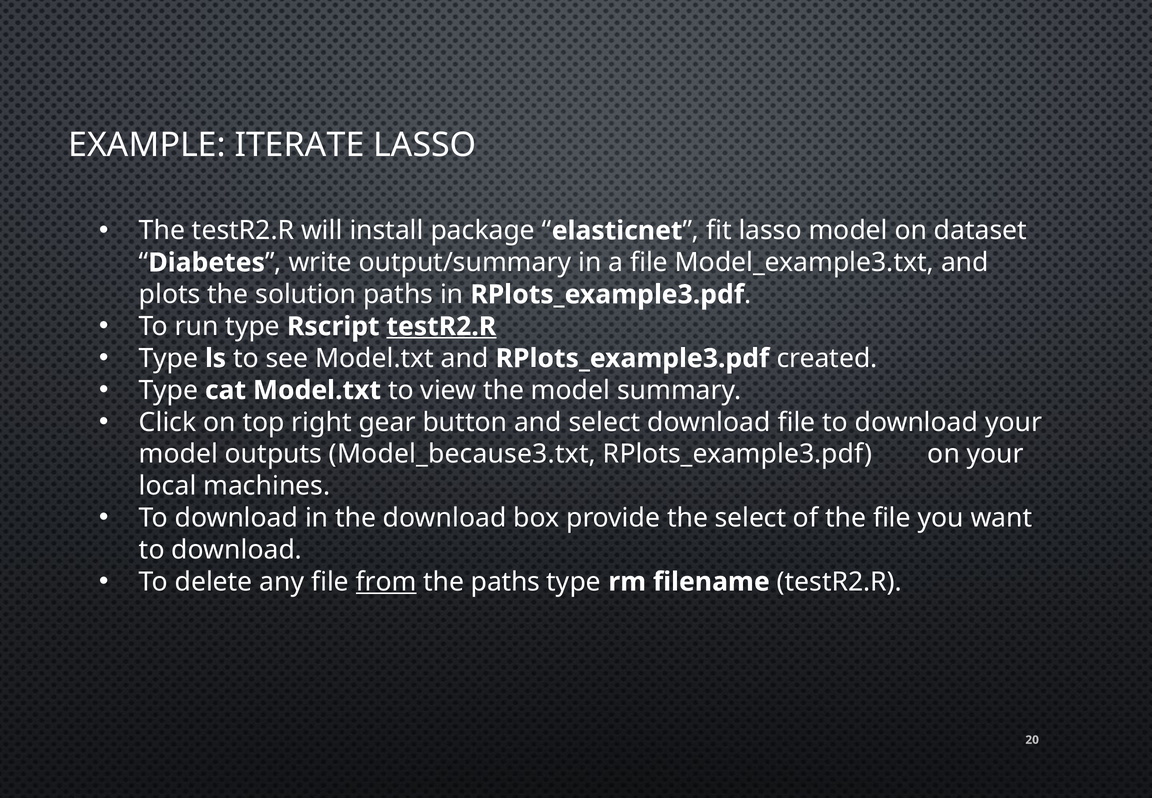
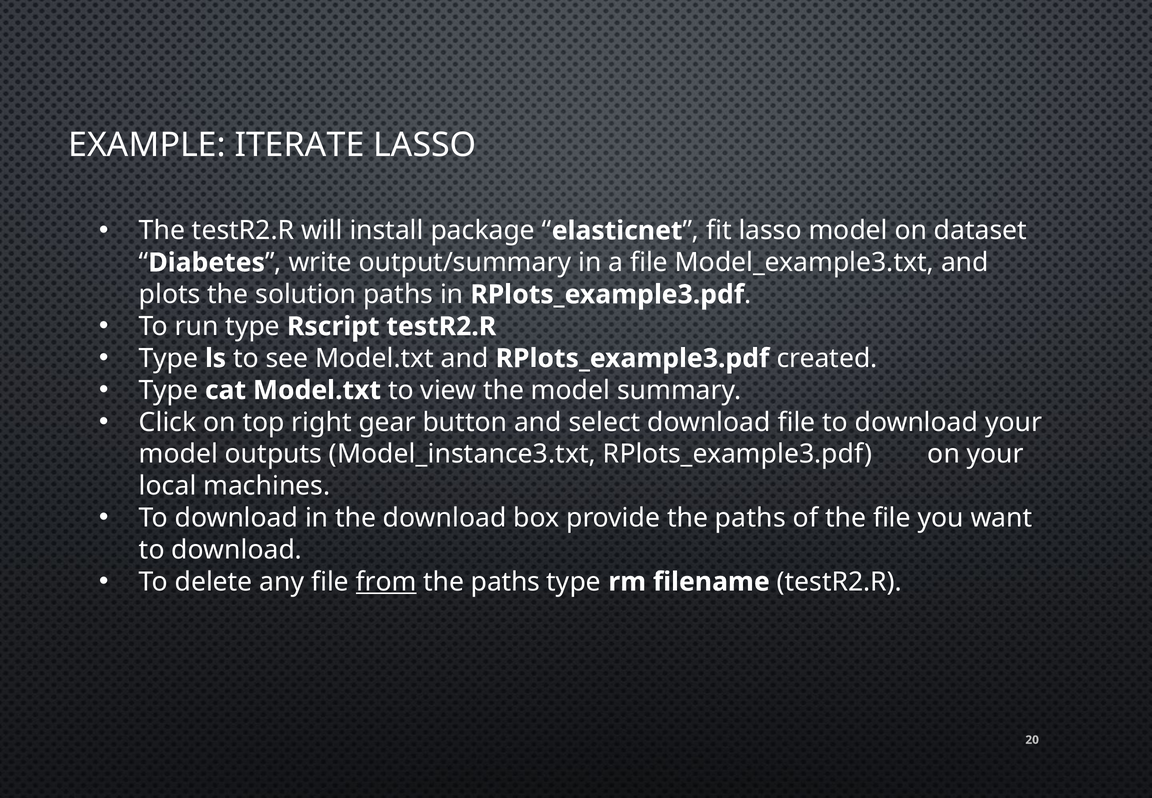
testR2.R at (441, 326) underline: present -> none
Model_because3.txt: Model_because3.txt -> Model_instance3.txt
provide the select: select -> paths
